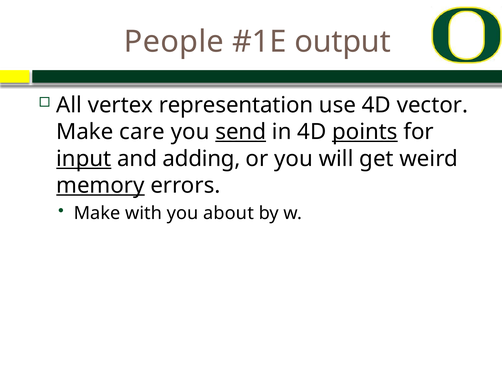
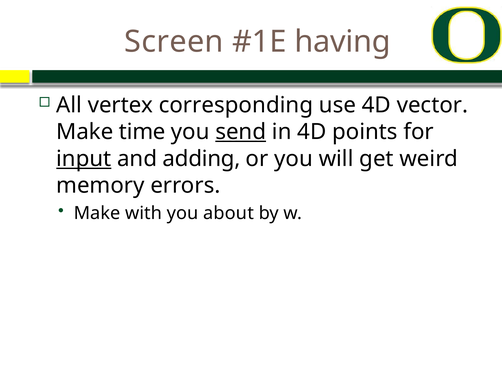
People: People -> Screen
output: output -> having
representation: representation -> corresponding
care: care -> time
points underline: present -> none
memory underline: present -> none
